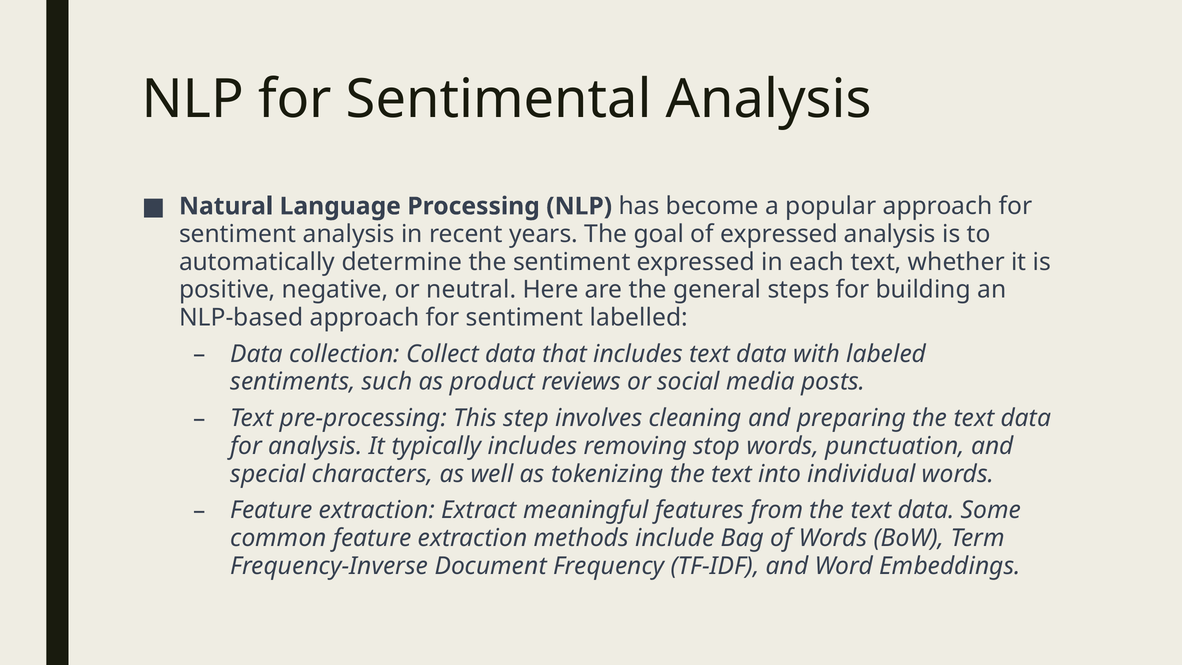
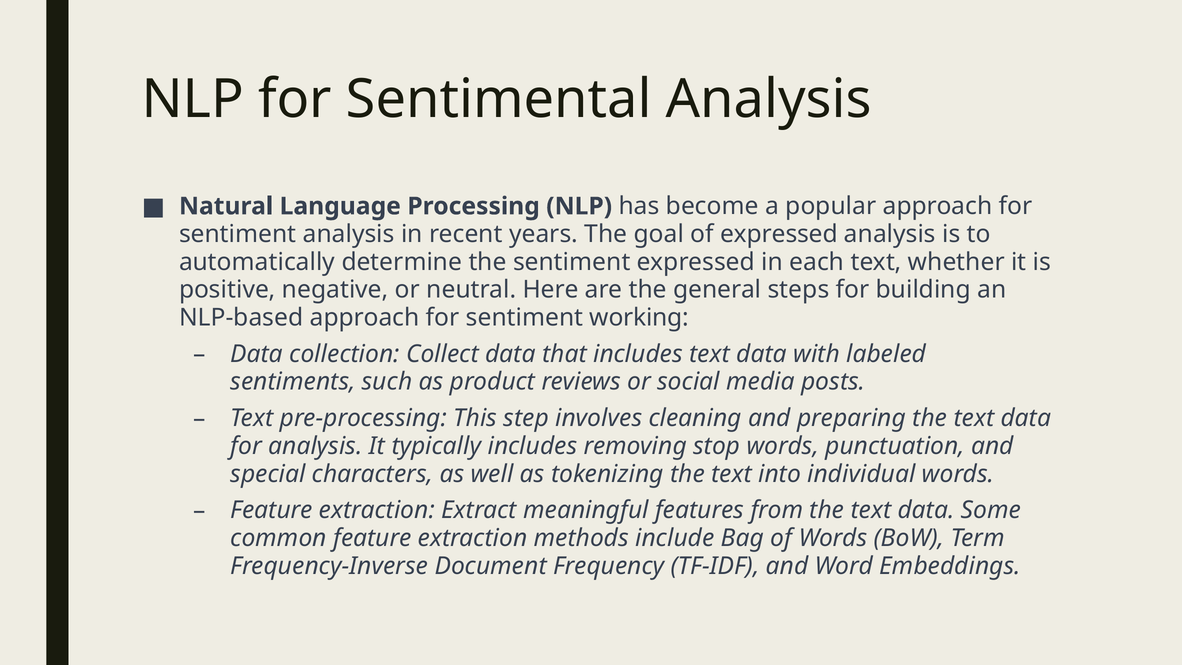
labelled: labelled -> working
